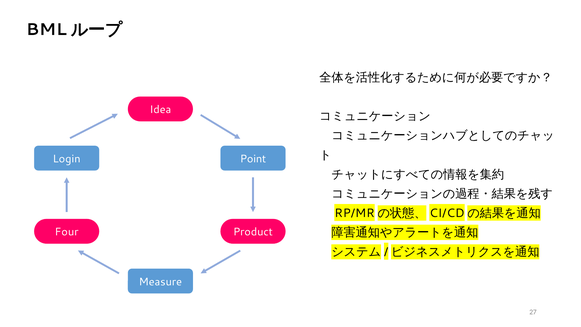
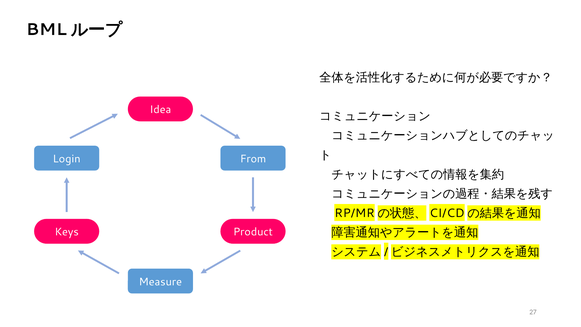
Point: Point -> From
Four: Four -> Keys
